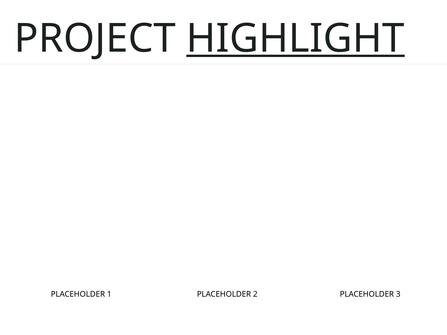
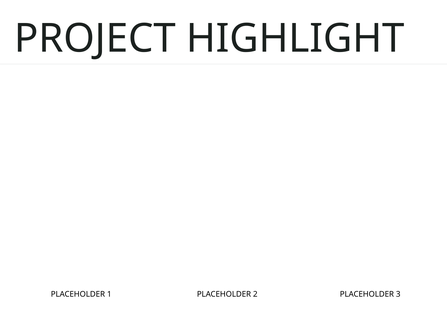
HIGHLIGHT underline: present -> none
